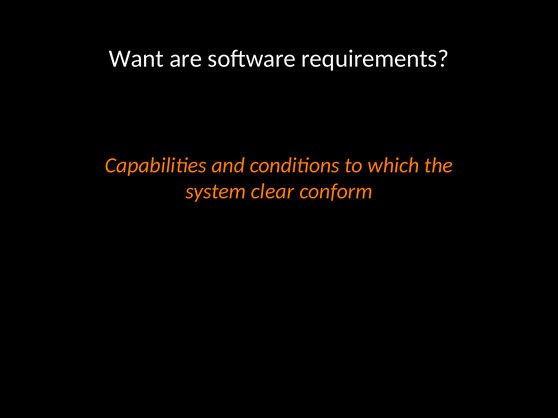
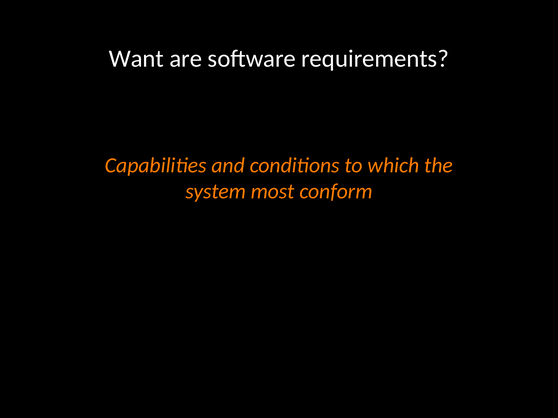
clear: clear -> most
